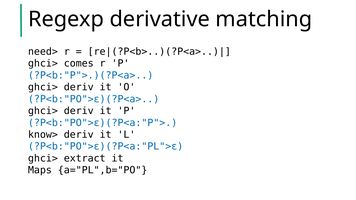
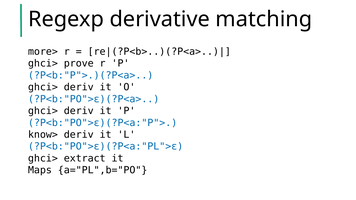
need>: need> -> more>
comes: comes -> prove
